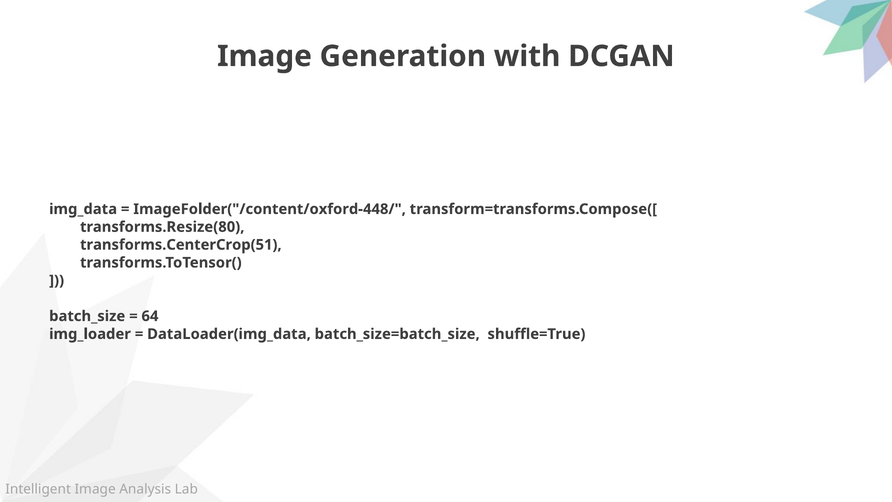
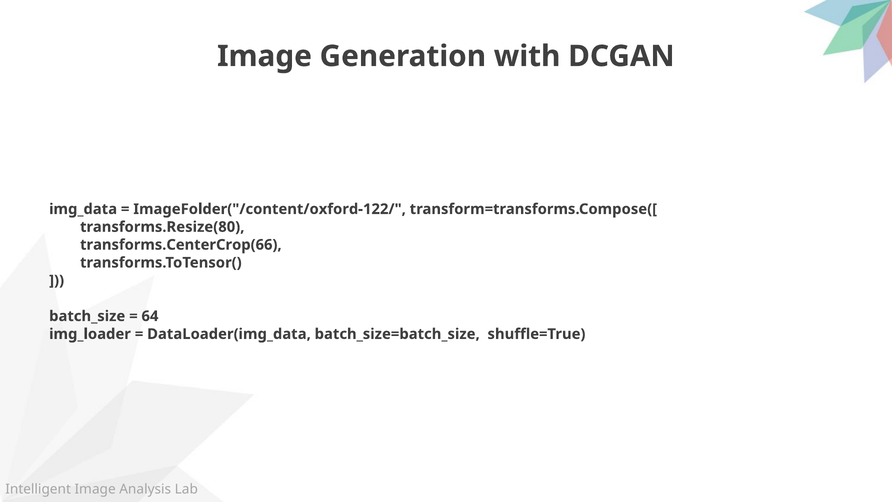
ImageFolder("/content/oxford-448/: ImageFolder("/content/oxford-448/ -> ImageFolder("/content/oxford-122/
transforms.CenterCrop(51: transforms.CenterCrop(51 -> transforms.CenterCrop(66
